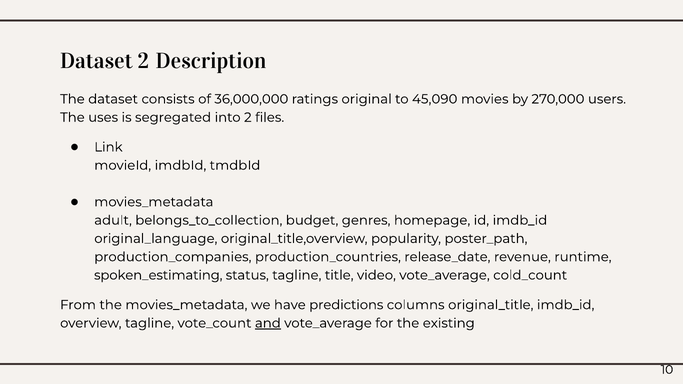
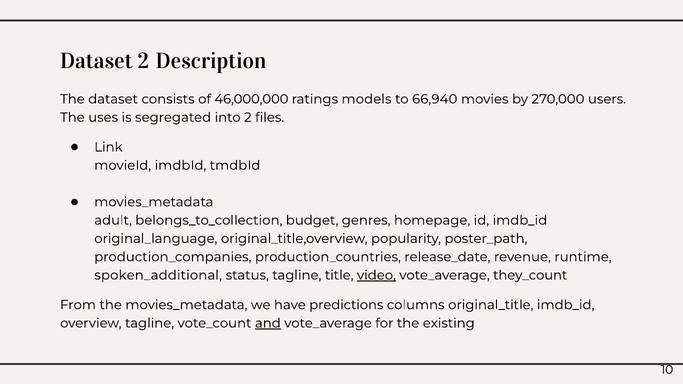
36,000,000: 36,000,000 -> 46,000,000
original: original -> models
45,090: 45,090 -> 66,940
spoken_estimating: spoken_estimating -> spoken_additional
video underline: none -> present
cold_count: cold_count -> they_count
